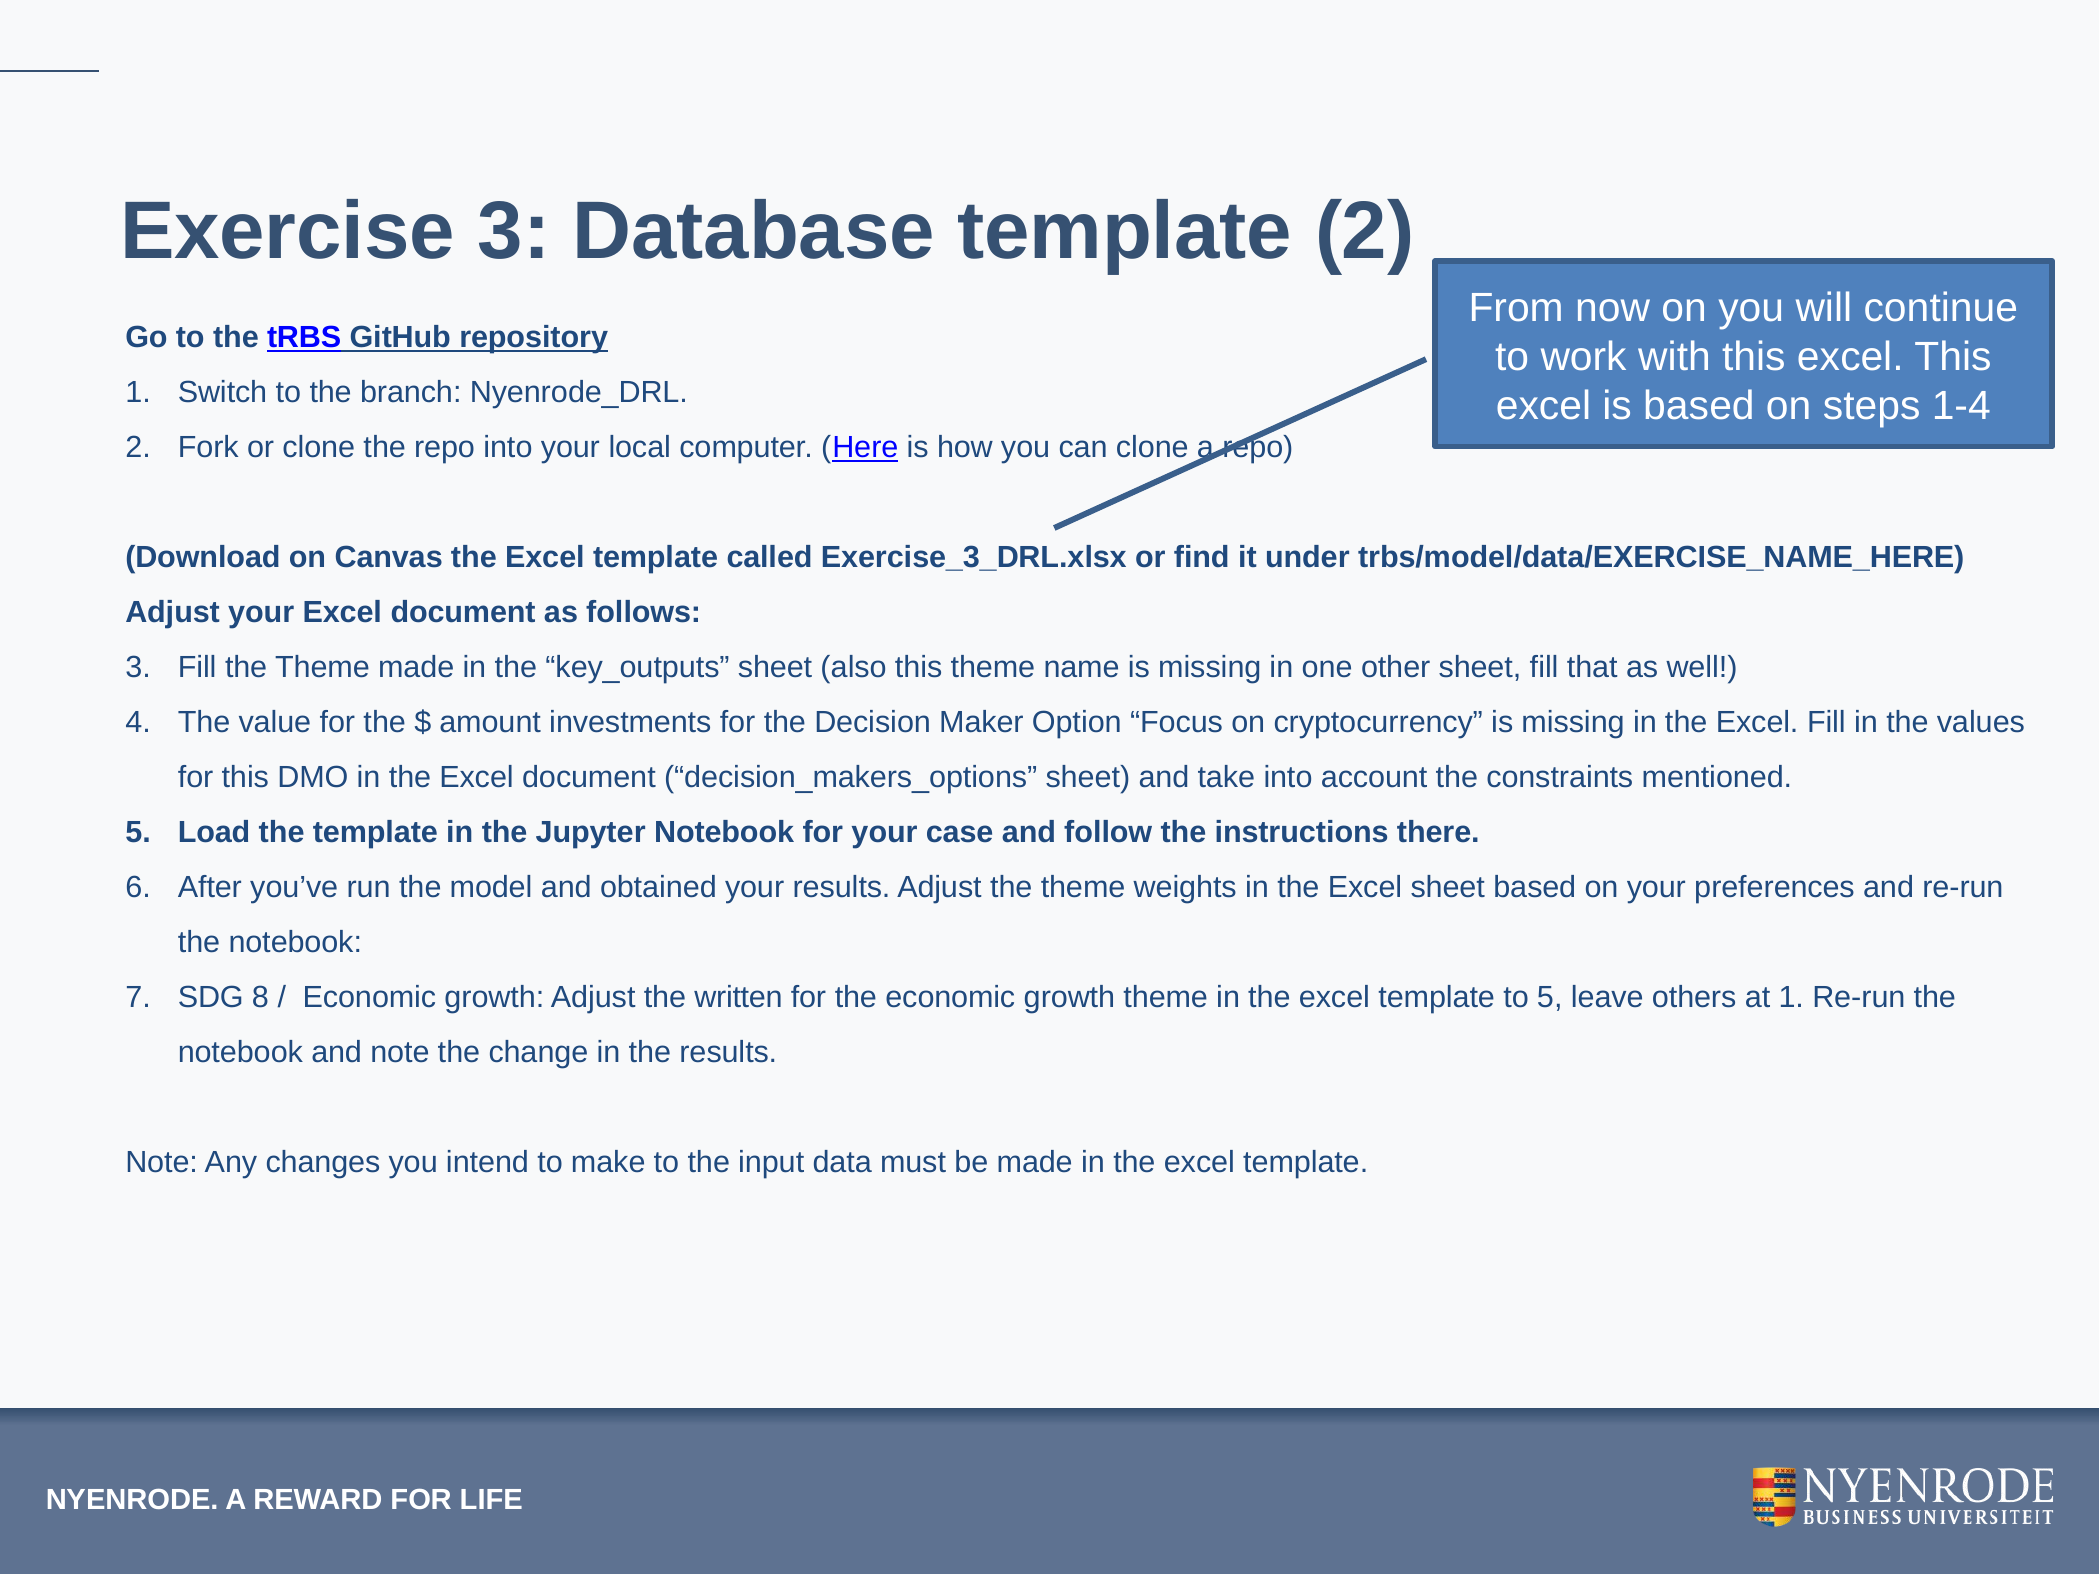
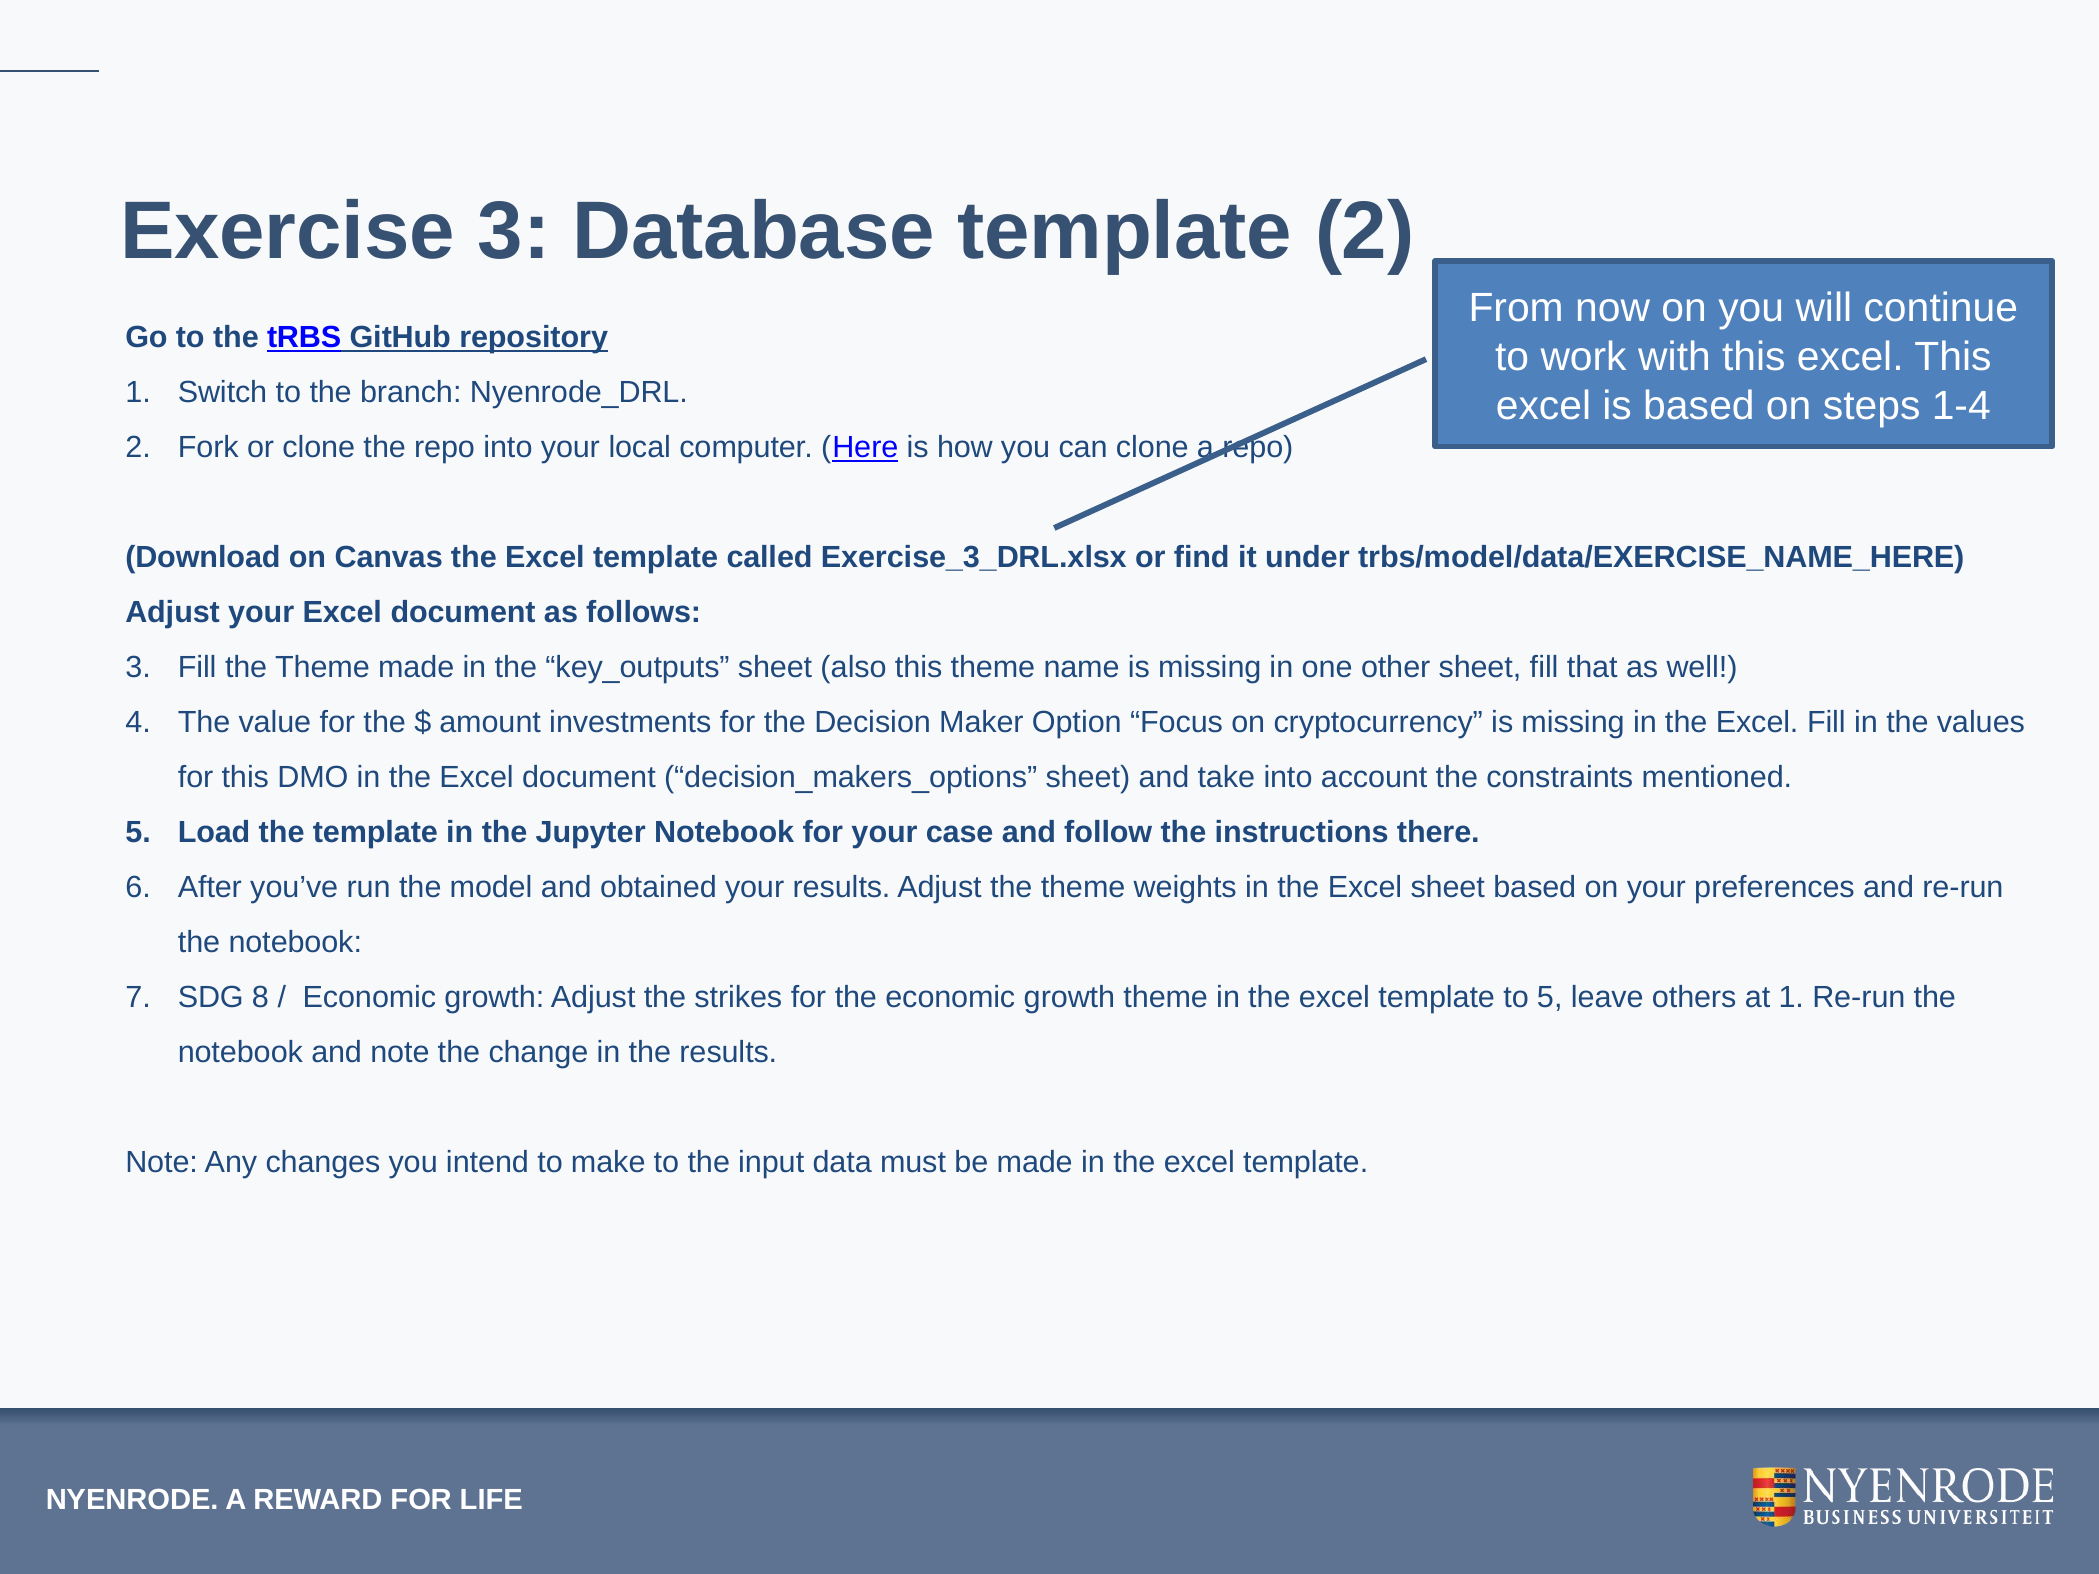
written: written -> strikes
